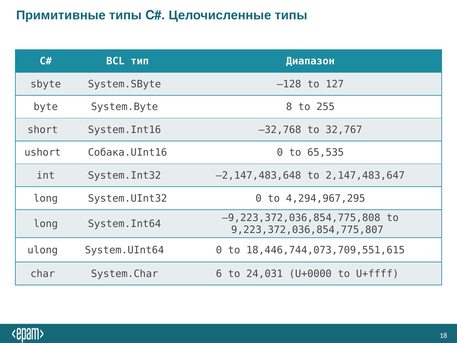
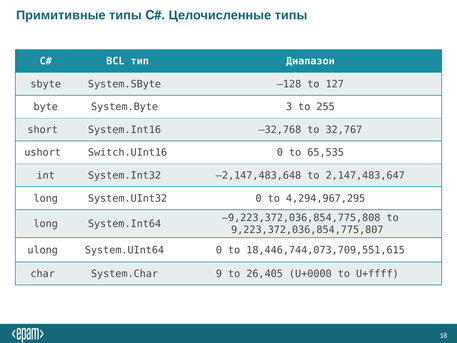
8: 8 -> 3
Собака.UInt16: Собака.UInt16 -> Switch.UInt16
6: 6 -> 9
24,031: 24,031 -> 26,405
